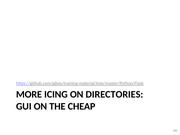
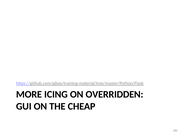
DIRECTORIES: DIRECTORIES -> OVERRIDDEN
